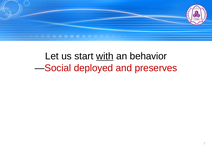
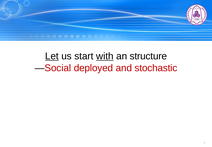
Let underline: none -> present
behavior: behavior -> structure
preserves: preserves -> stochastic
